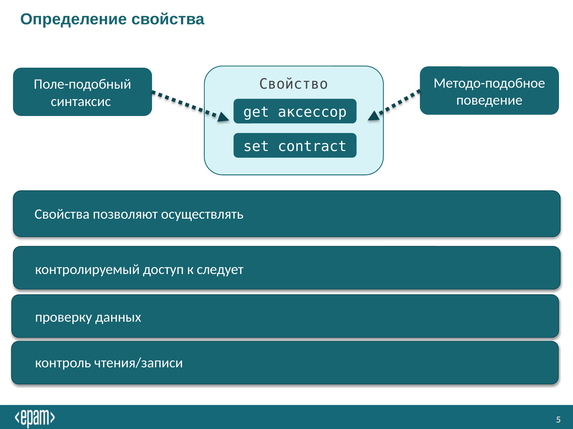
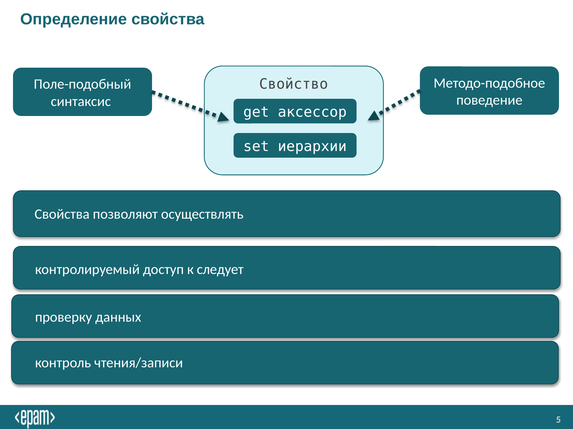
contract: contract -> иерархии
